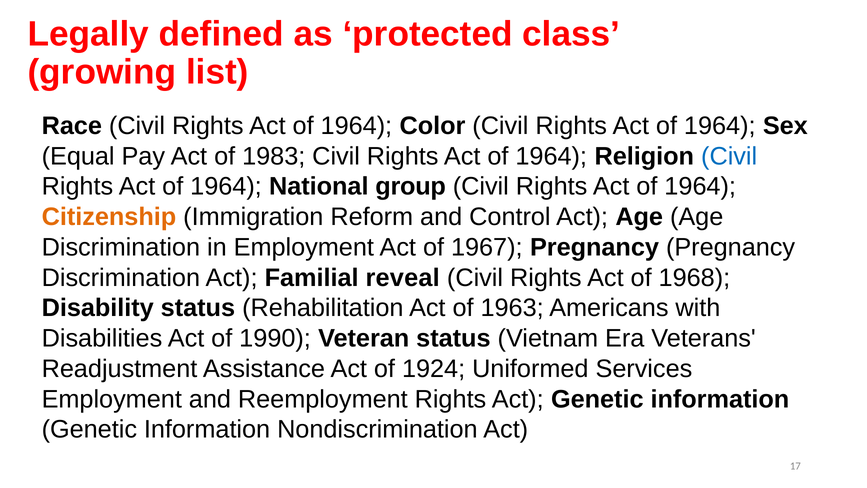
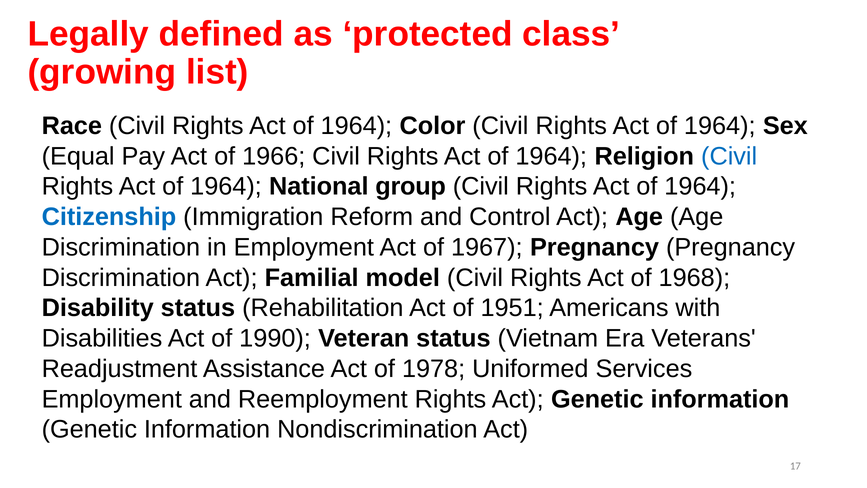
1983: 1983 -> 1966
Citizenship colour: orange -> blue
reveal: reveal -> model
1963: 1963 -> 1951
1924: 1924 -> 1978
